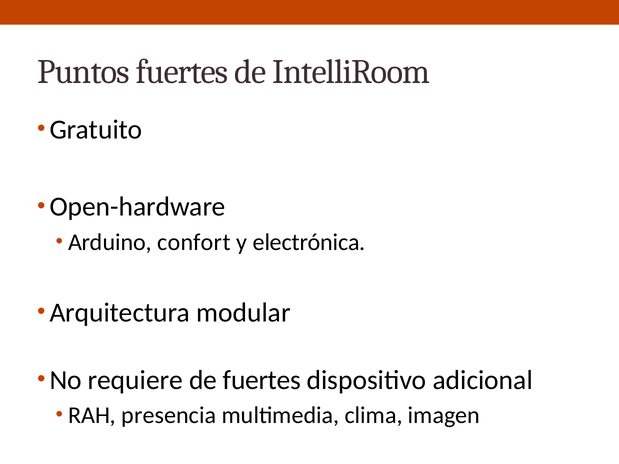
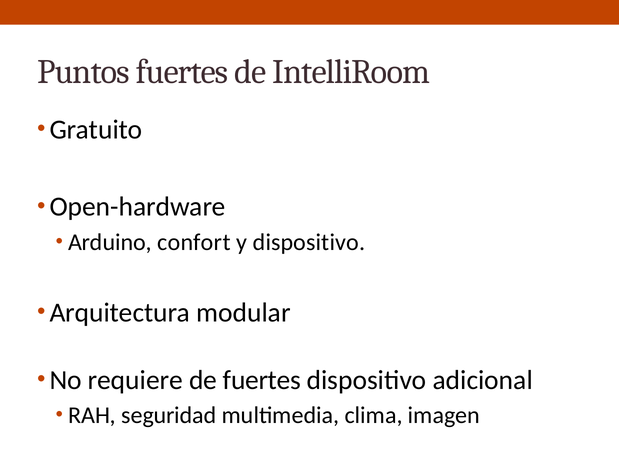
y electrónica: electrónica -> dispositivo
presencia: presencia -> seguridad
